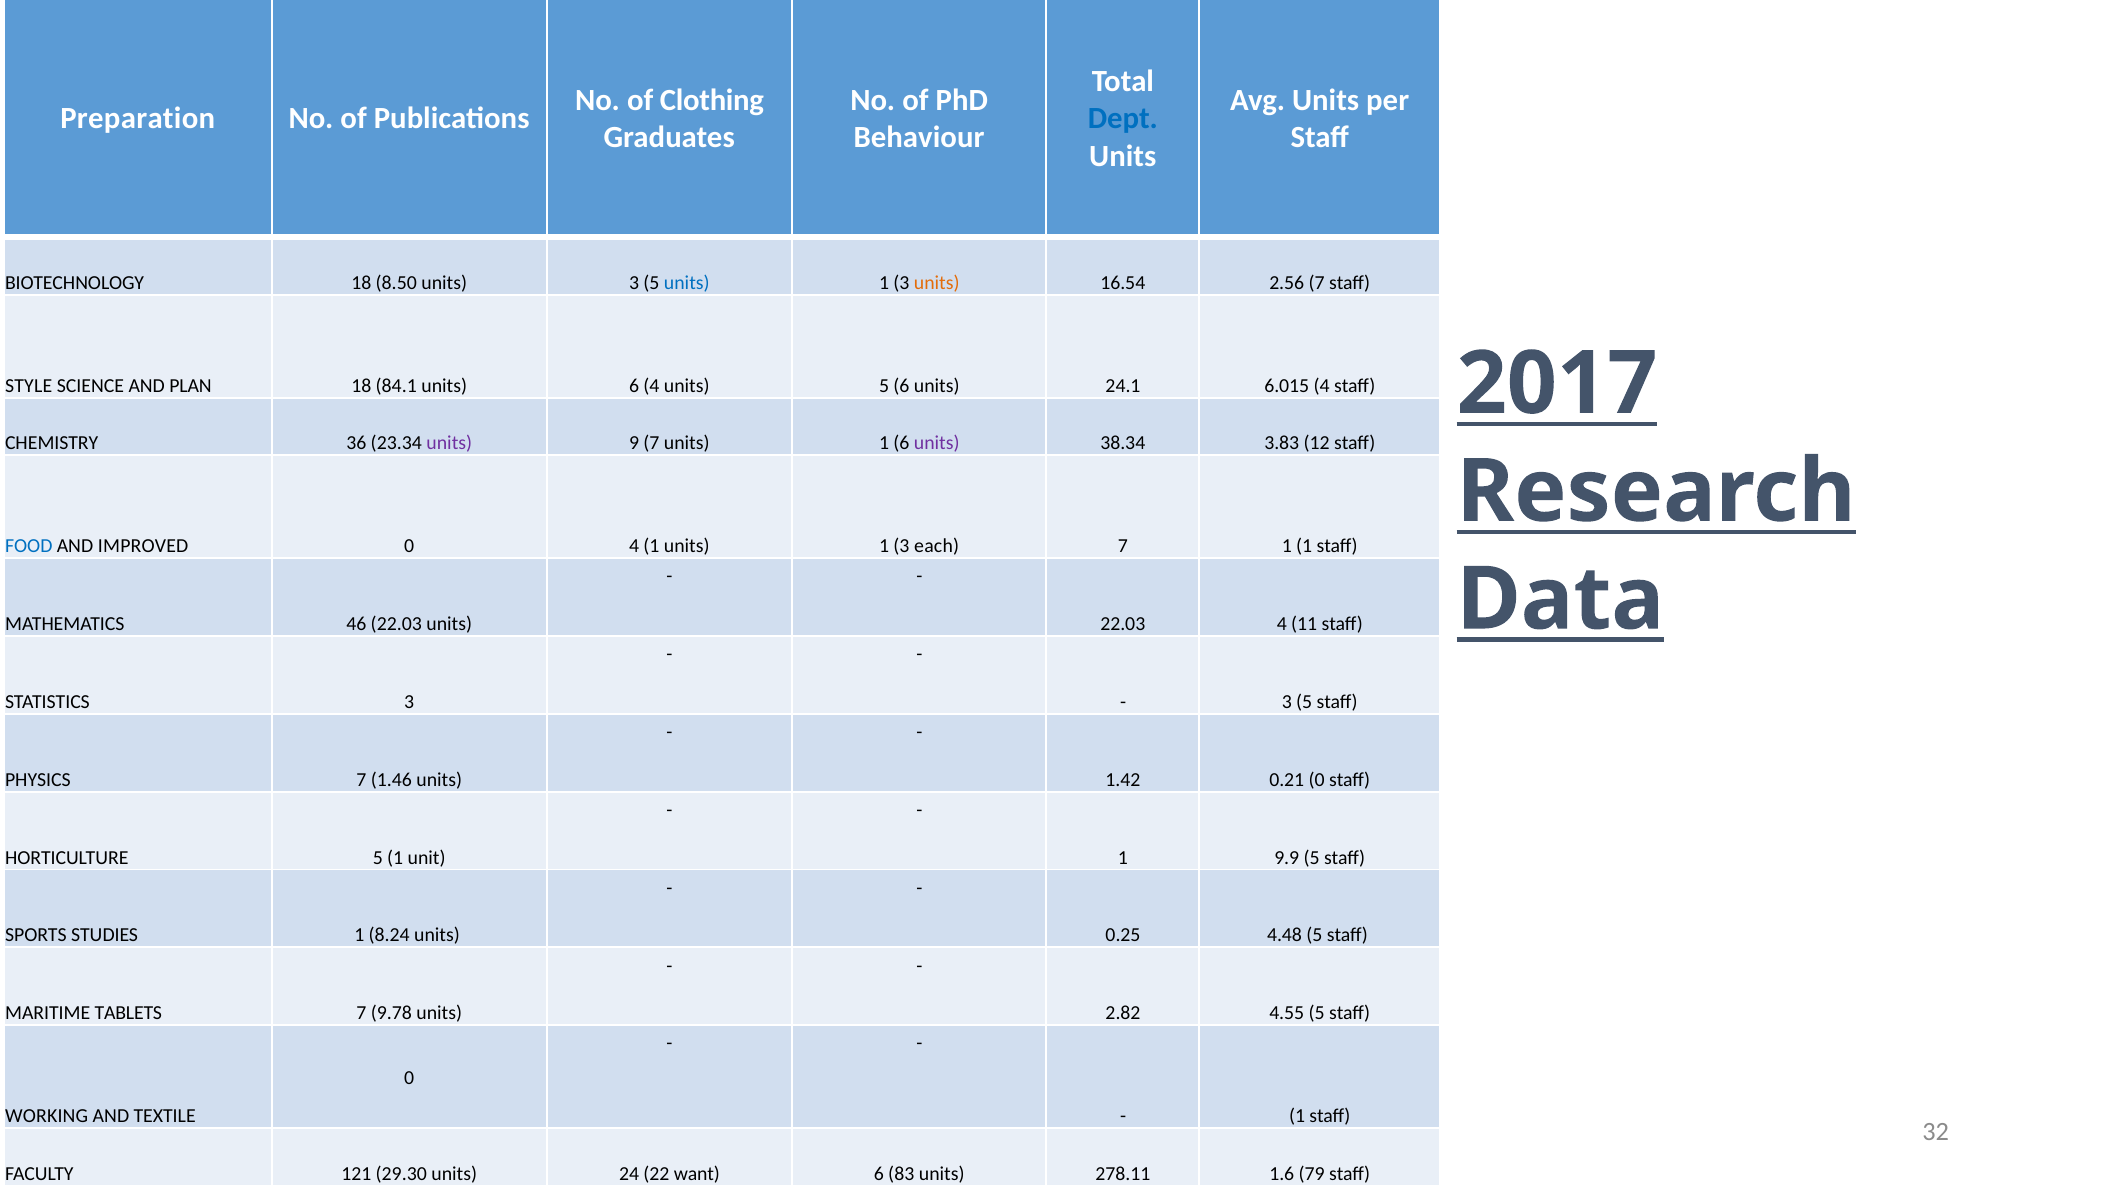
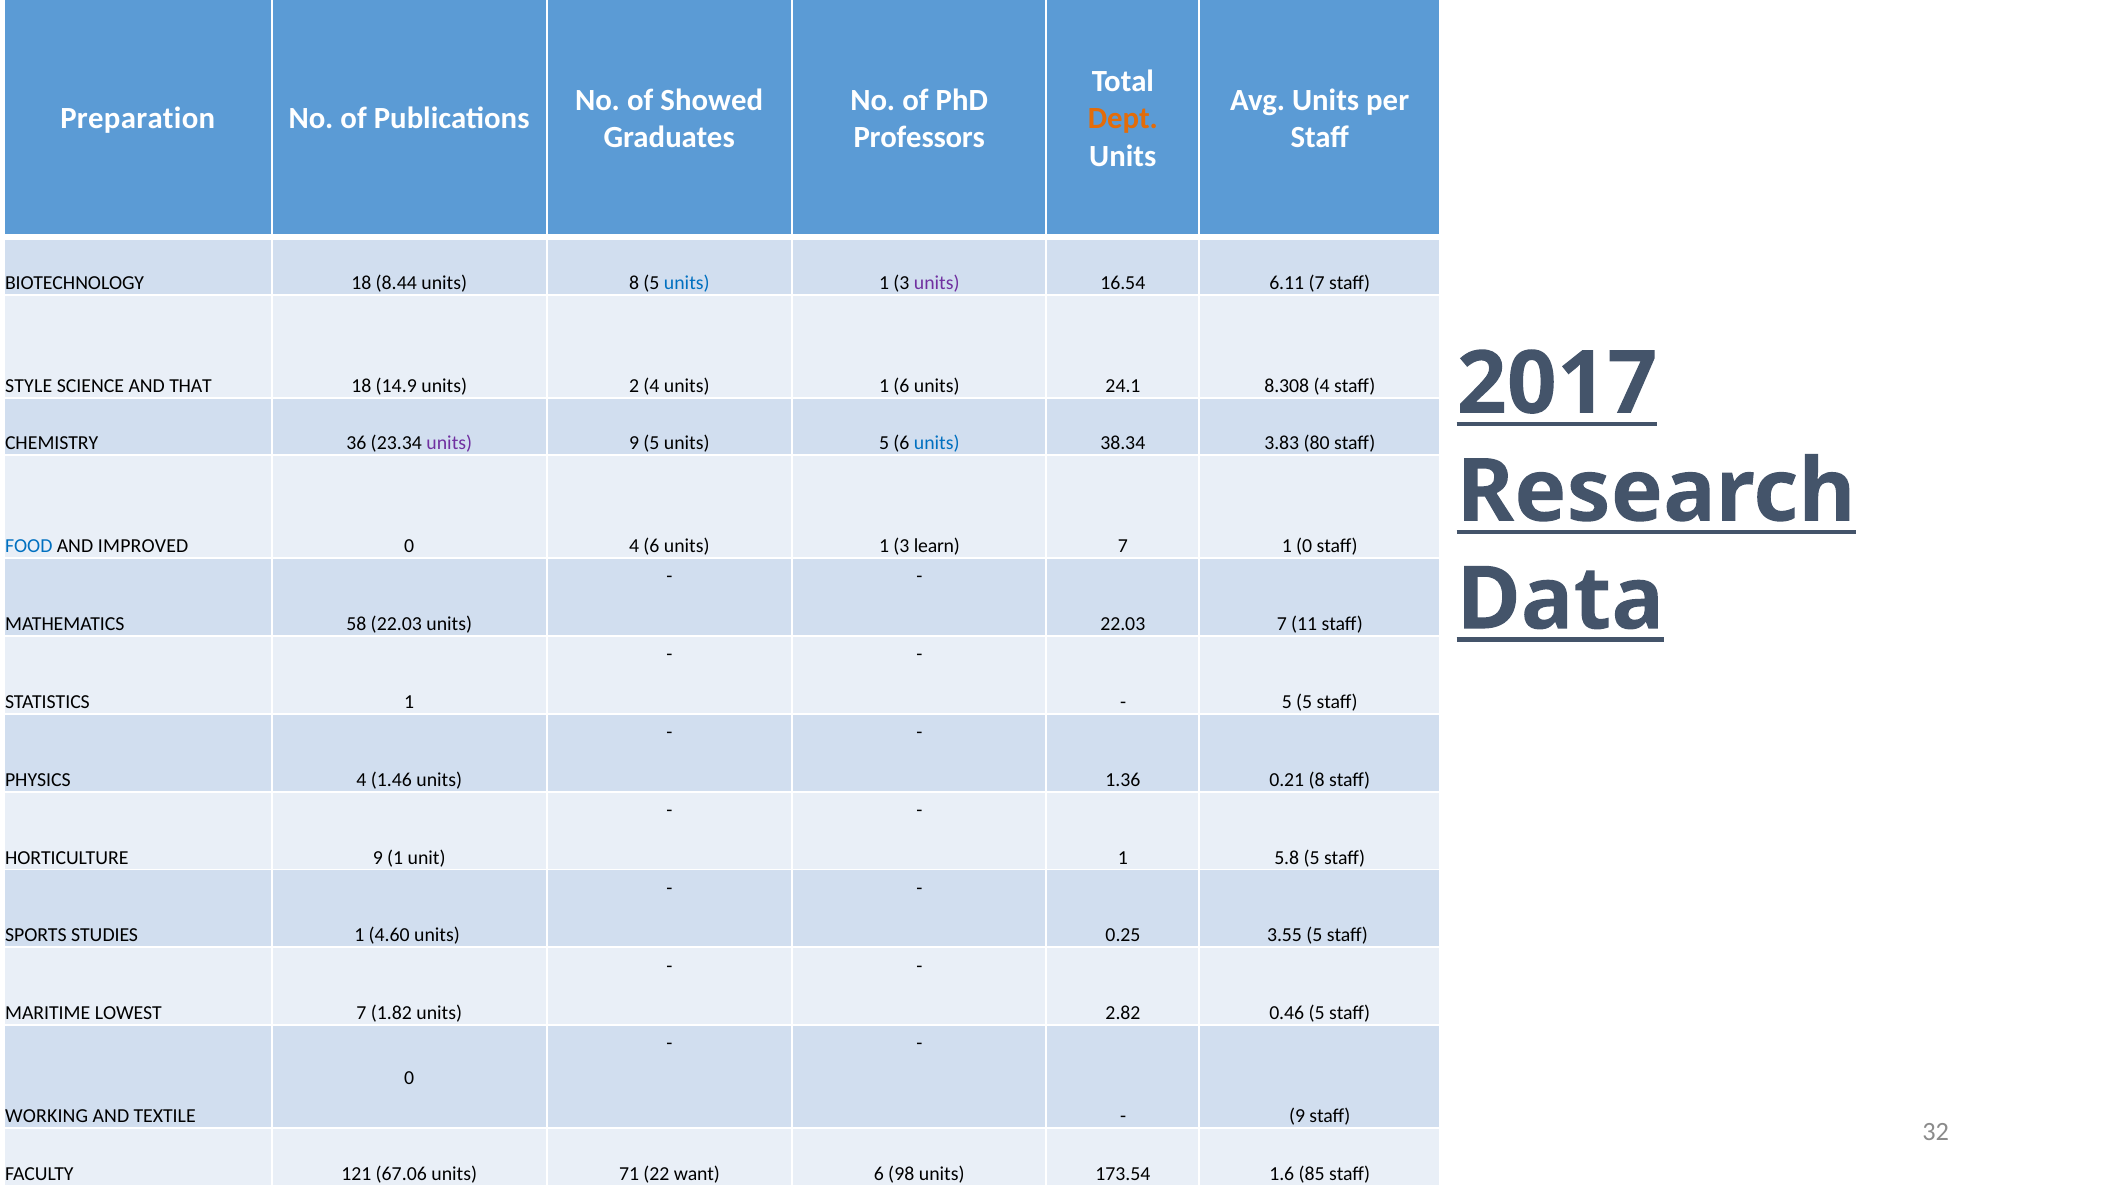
Clothing: Clothing -> Showed
Dept colour: blue -> orange
Behaviour: Behaviour -> Professors
8.50: 8.50 -> 8.44
units 3: 3 -> 8
units at (937, 283) colour: orange -> purple
2.56: 2.56 -> 6.11
PLAN: PLAN -> THAT
84.1: 84.1 -> 14.9
units 6: 6 -> 2
4 units 5: 5 -> 1
6.015: 6.015 -> 8.308
9 7: 7 -> 5
1 at (884, 443): 1 -> 5
units at (937, 443) colour: purple -> blue
12: 12 -> 80
4 1: 1 -> 6
each: each -> learn
1 1: 1 -> 0
46: 46 -> 58
22.03 4: 4 -> 7
STATISTICS 3: 3 -> 1
3 at (1287, 702): 3 -> 5
PHYSICS 7: 7 -> 4
1.42: 1.42 -> 1.36
0.21 0: 0 -> 8
HORTICULTURE 5: 5 -> 9
9.9: 9.9 -> 5.8
8.24: 8.24 -> 4.60
4.48: 4.48 -> 3.55
TABLETS: TABLETS -> LOWEST
9.78: 9.78 -> 1.82
4.55: 4.55 -> 0.46
1 at (1297, 1116): 1 -> 9
29.30: 29.30 -> 67.06
24: 24 -> 71
83: 83 -> 98
278.11: 278.11 -> 173.54
79: 79 -> 85
